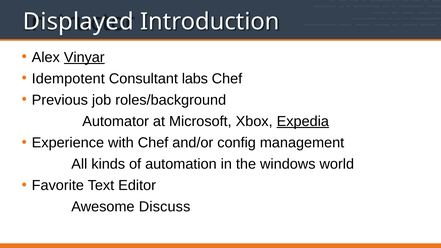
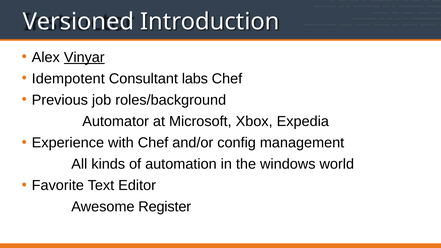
Displayed: Displayed -> Versioned
Expedia underline: present -> none
Discuss: Discuss -> Register
